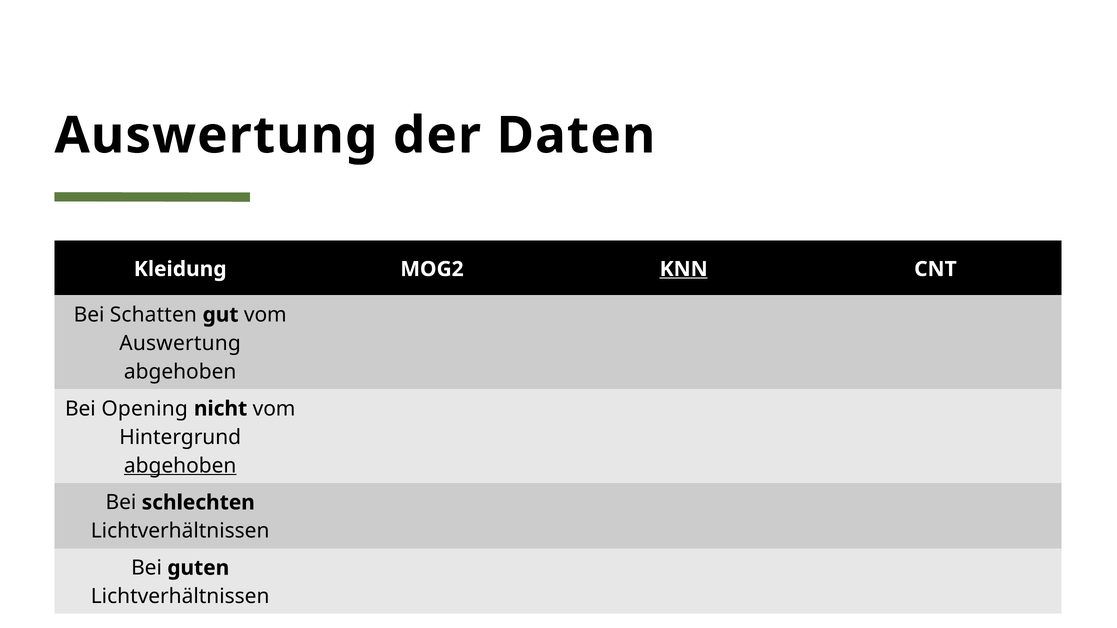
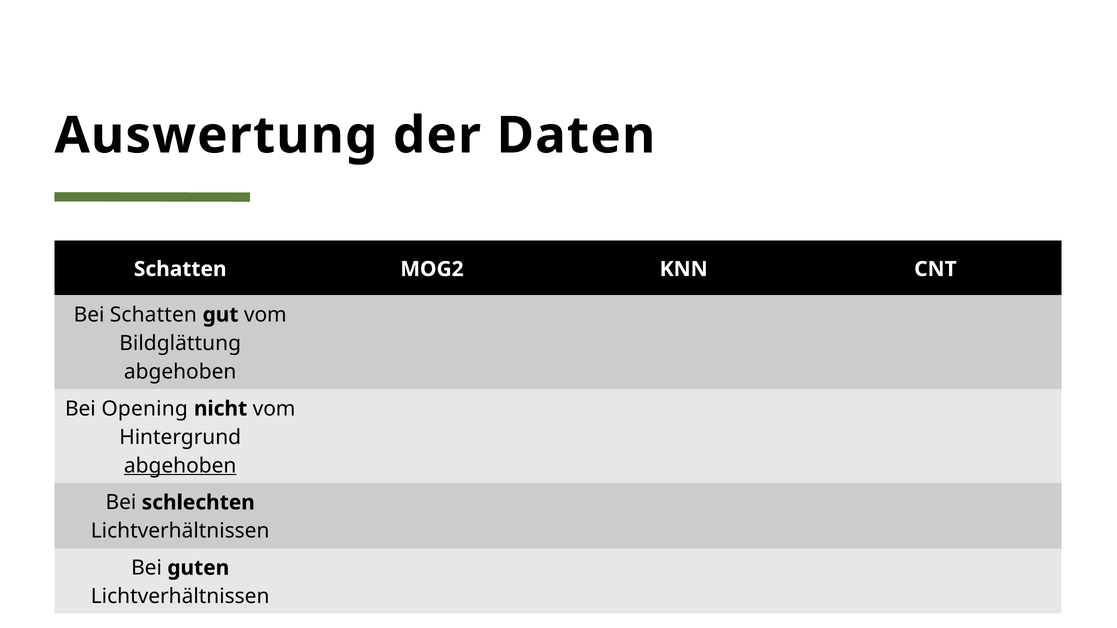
Kleidung at (180, 269): Kleidung -> Schatten
KNN underline: present -> none
Auswertung at (180, 343): Auswertung -> Bildglättung
